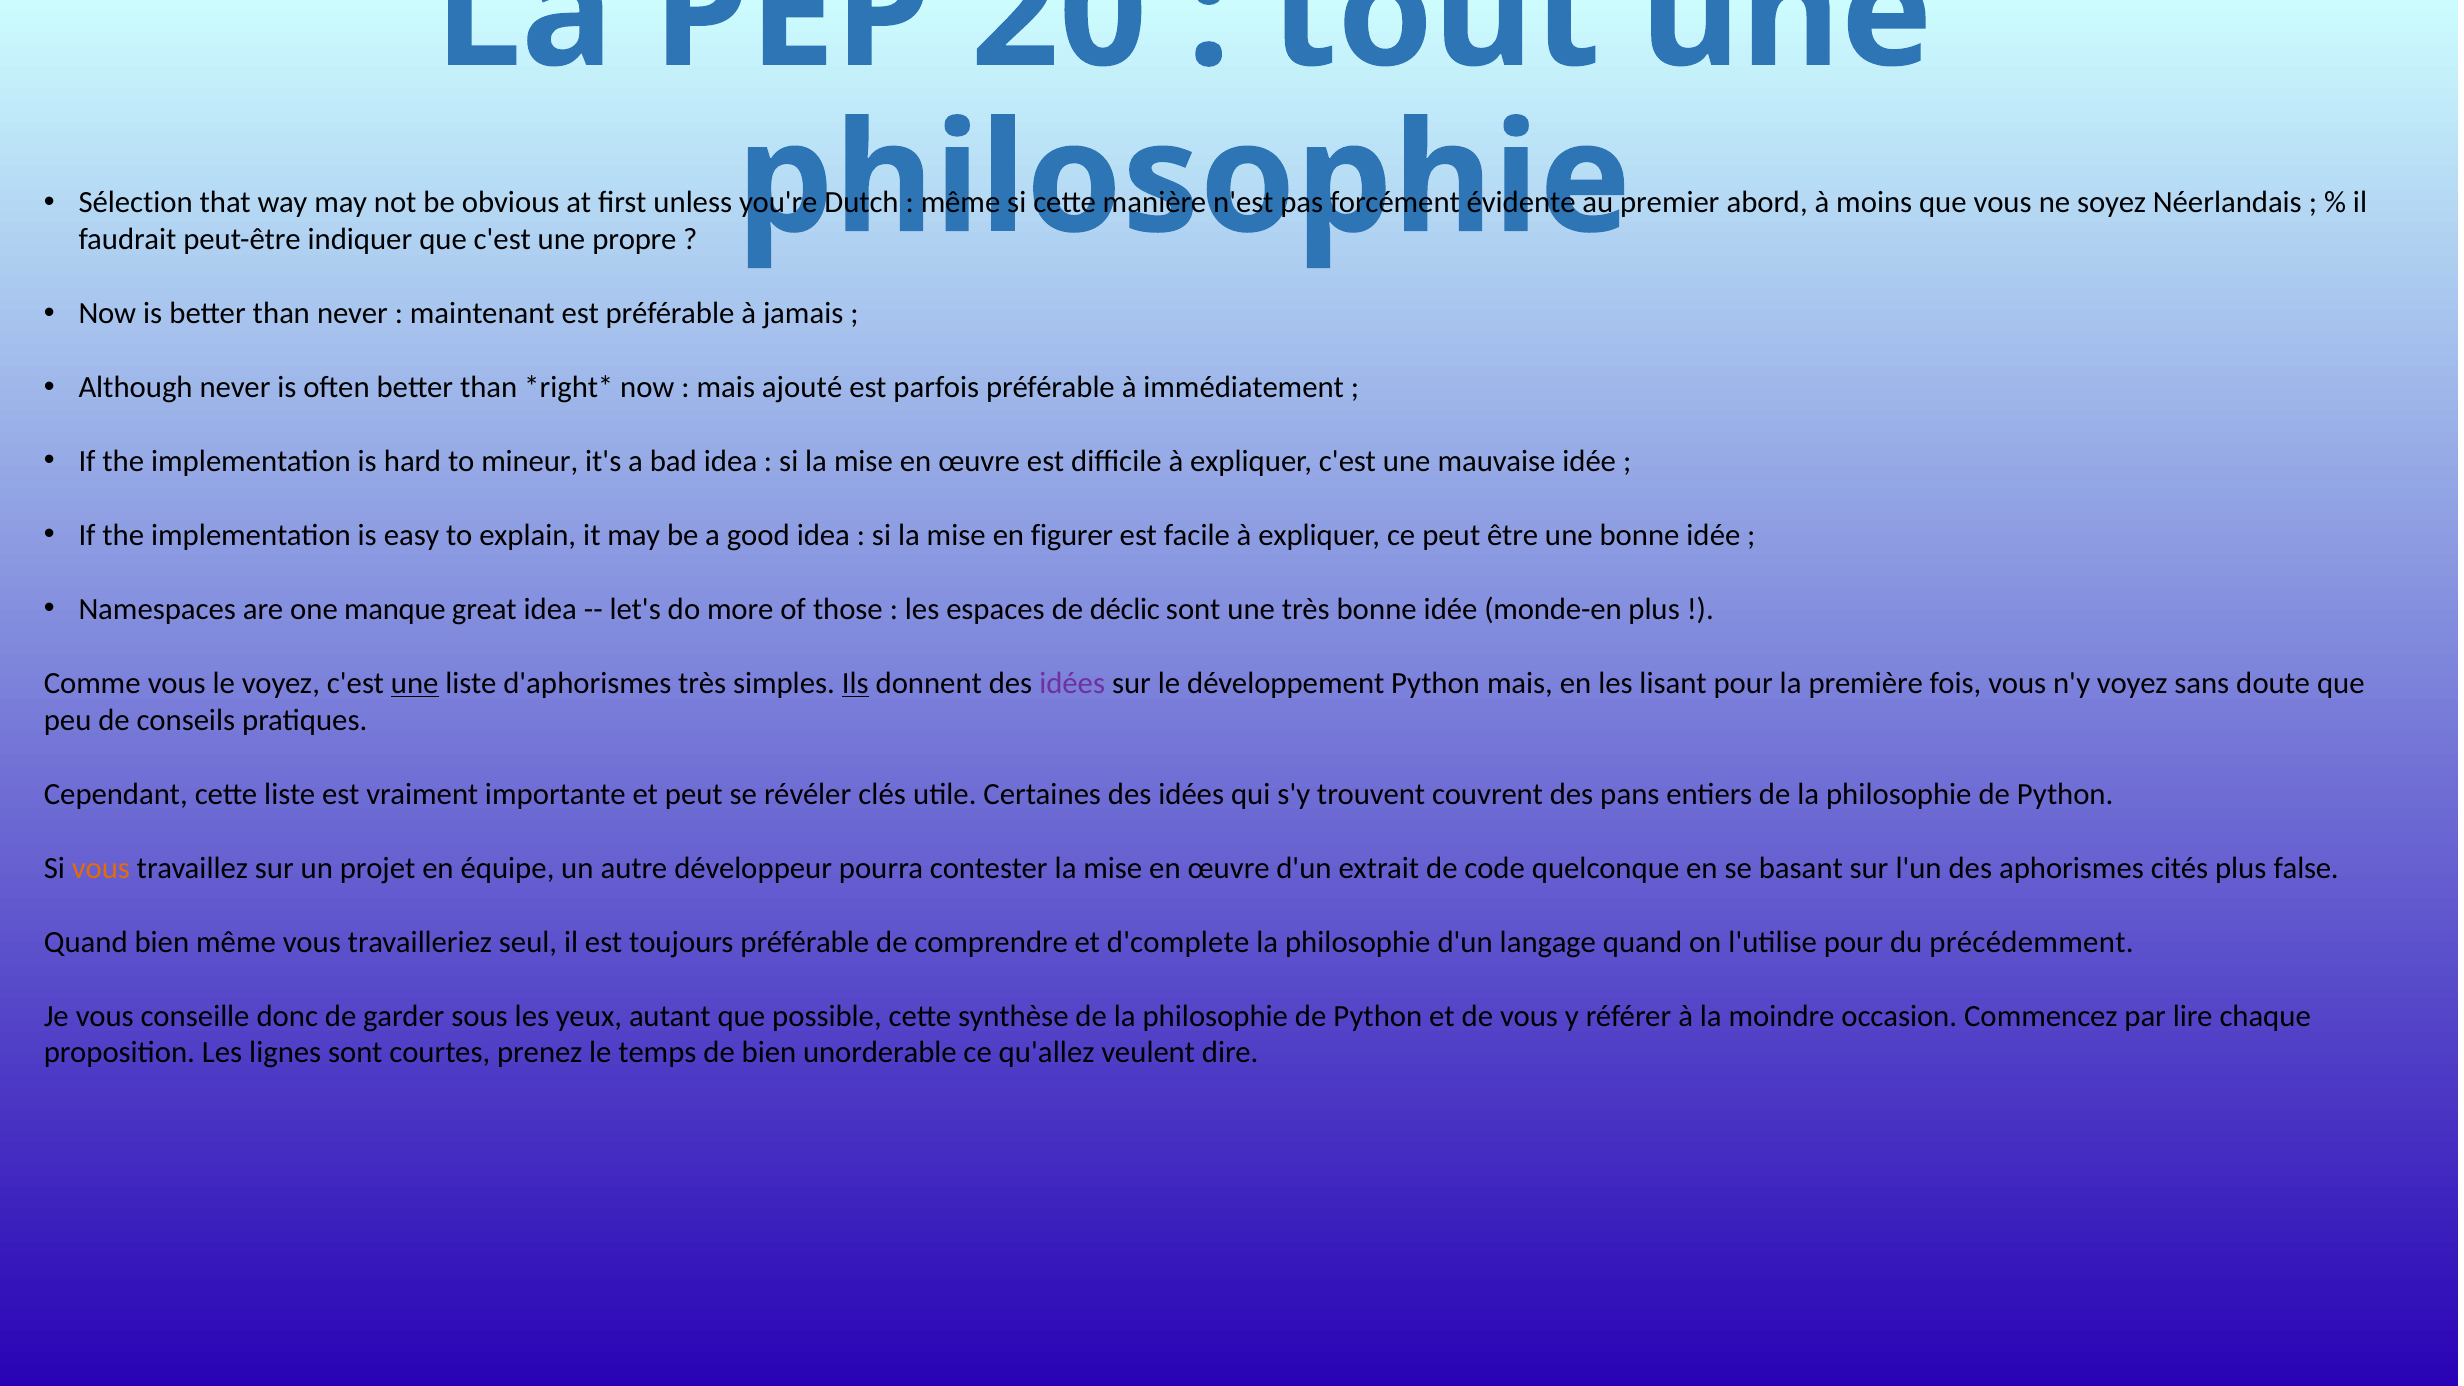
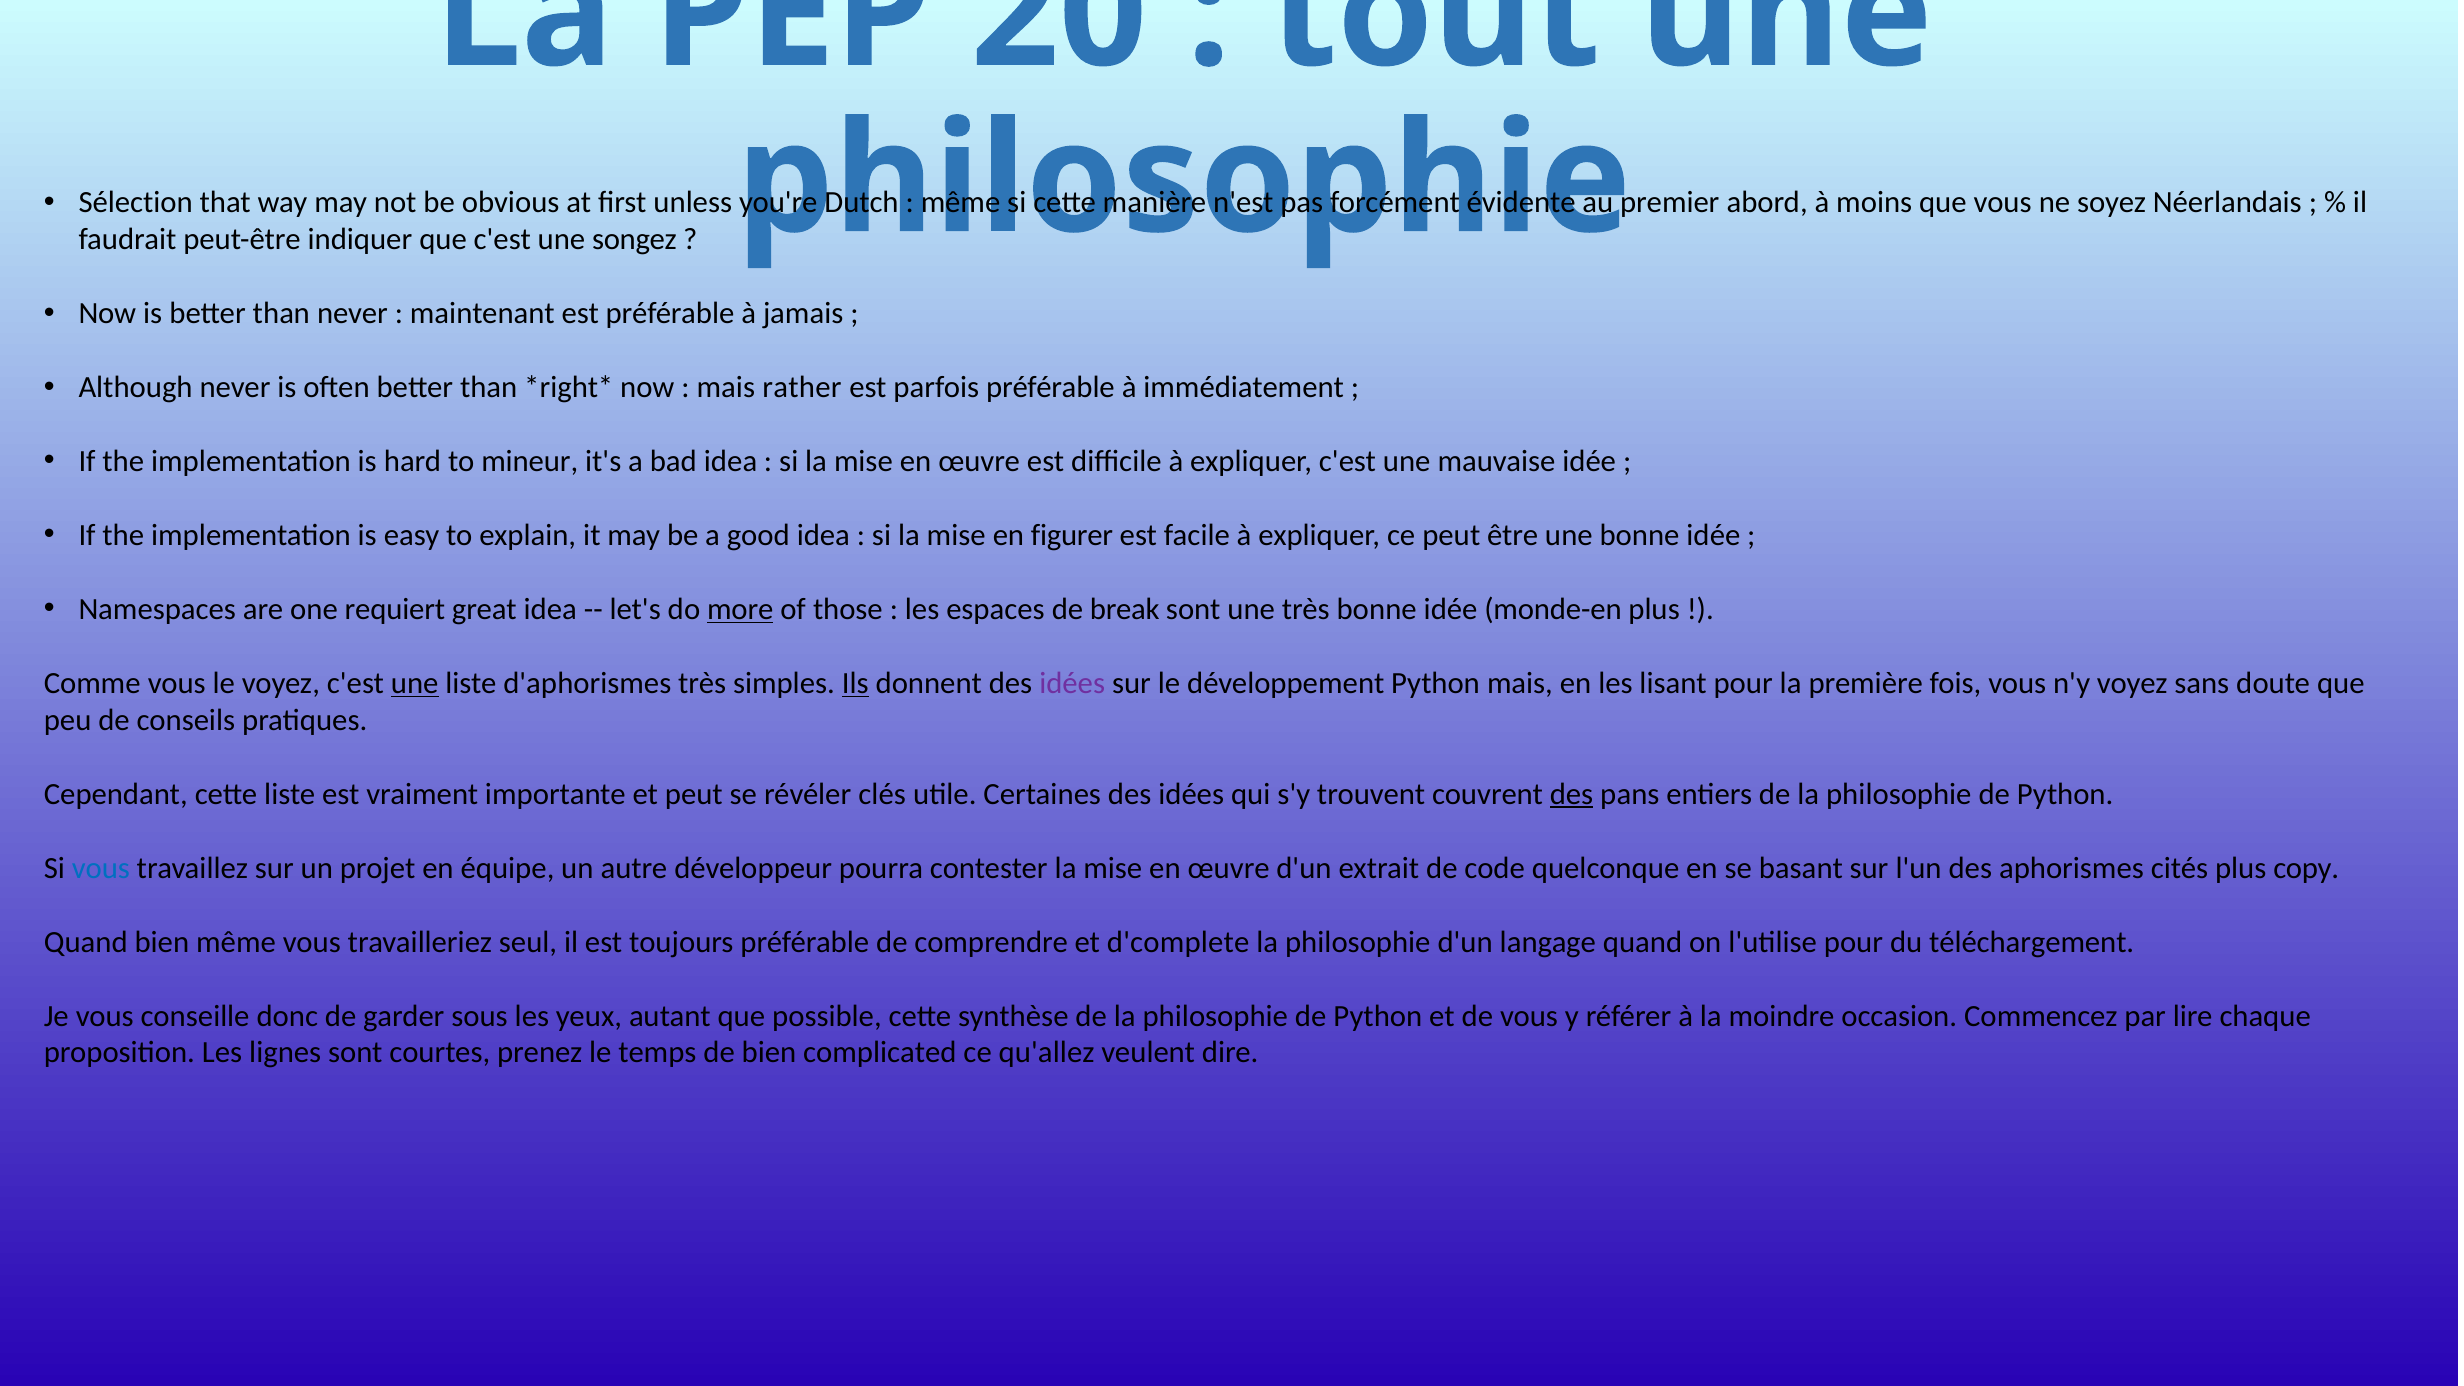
propre: propre -> songez
ajouté: ajouté -> rather
manque: manque -> requiert
more underline: none -> present
déclic: déclic -> break
des at (1572, 794) underline: none -> present
vous at (101, 868) colour: orange -> blue
false: false -> copy
précédemment: précédemment -> téléchargement
unorderable: unorderable -> complicated
